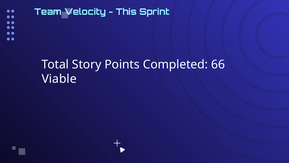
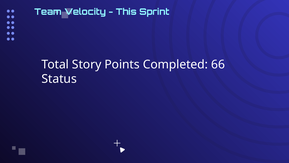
Viable: Viable -> Status
